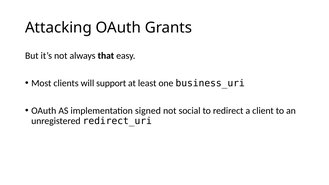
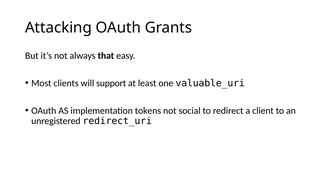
business_uri: business_uri -> valuable_uri
signed: signed -> tokens
